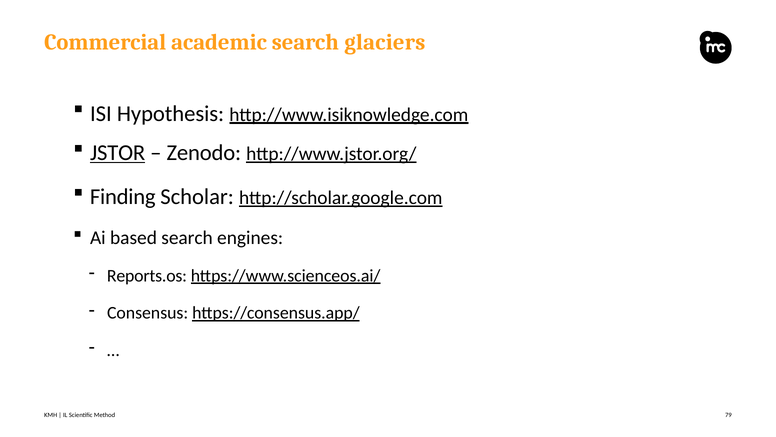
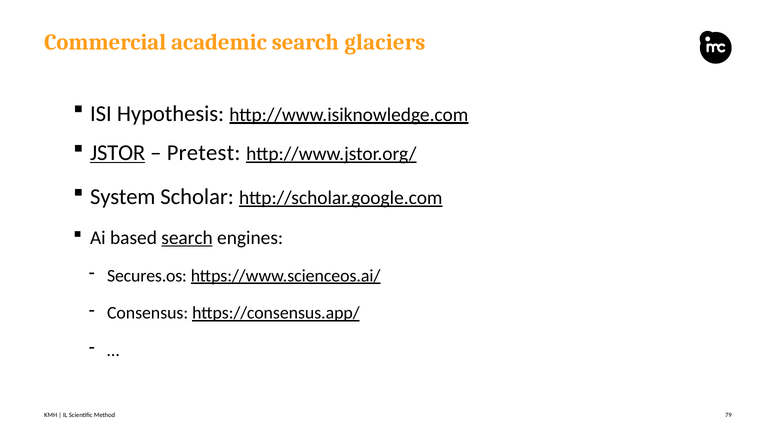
Zenodo: Zenodo -> Pretest
Finding: Finding -> System
search at (187, 238) underline: none -> present
Reports.os: Reports.os -> Secures.os
